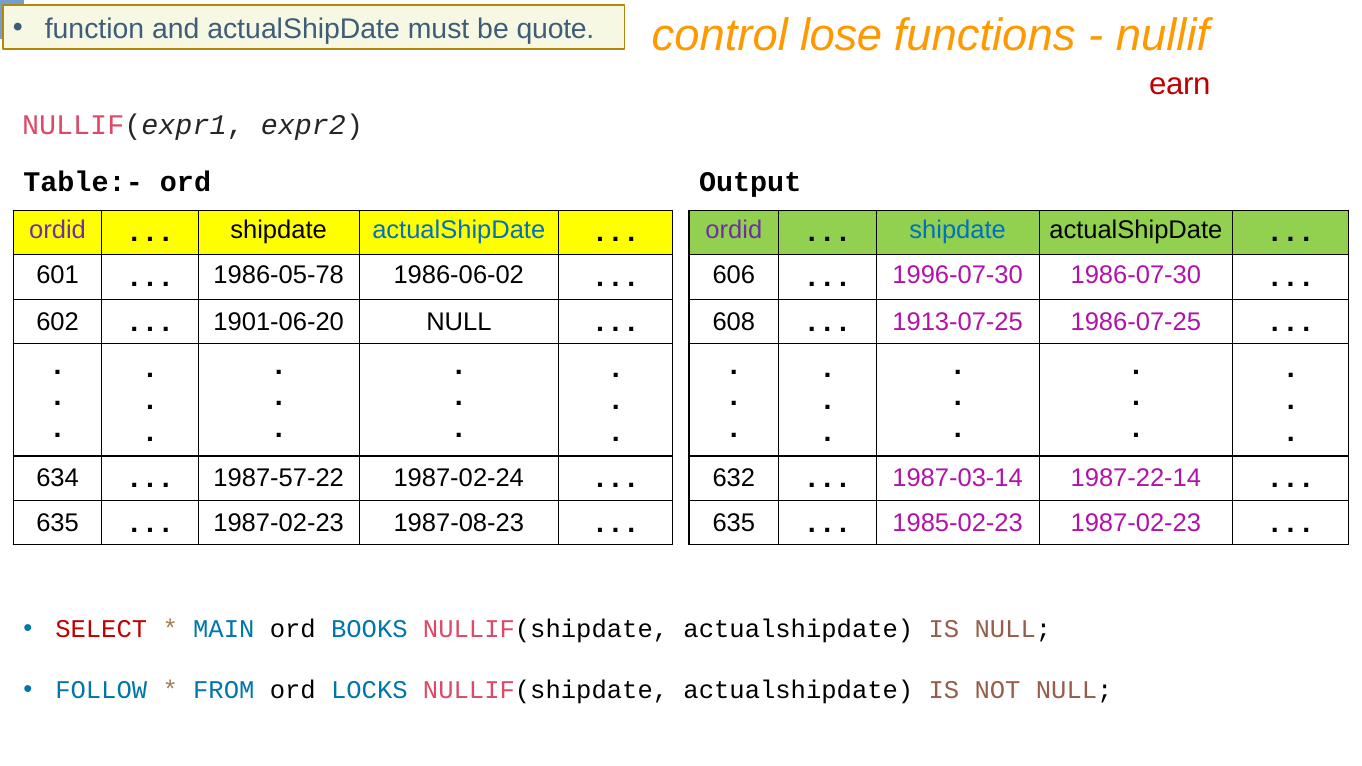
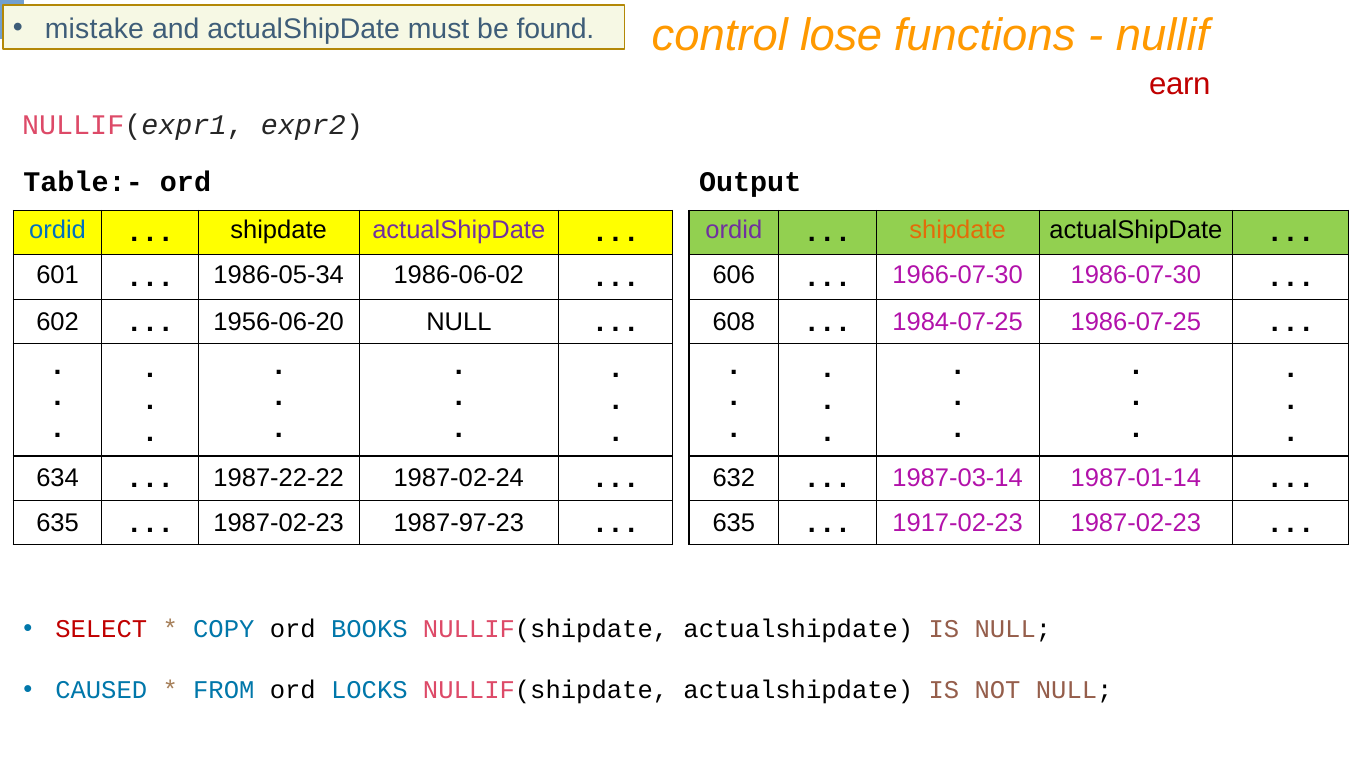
function: function -> mistake
quote: quote -> found
ordid at (58, 230) colour: purple -> blue
actualShipDate at (459, 230) colour: blue -> purple
shipdate at (958, 230) colour: blue -> orange
1986-05-78: 1986-05-78 -> 1986-05-34
1996-07-30: 1996-07-30 -> 1966-07-30
1901-06-20: 1901-06-20 -> 1956-06-20
1913-07-25: 1913-07-25 -> 1984-07-25
1987-57-22: 1987-57-22 -> 1987-22-22
1987-22-14: 1987-22-14 -> 1987-01-14
1987-08-23: 1987-08-23 -> 1987-97-23
1985-02-23: 1985-02-23 -> 1917-02-23
MAIN: MAIN -> COPY
FOLLOW: FOLLOW -> CAUSED
